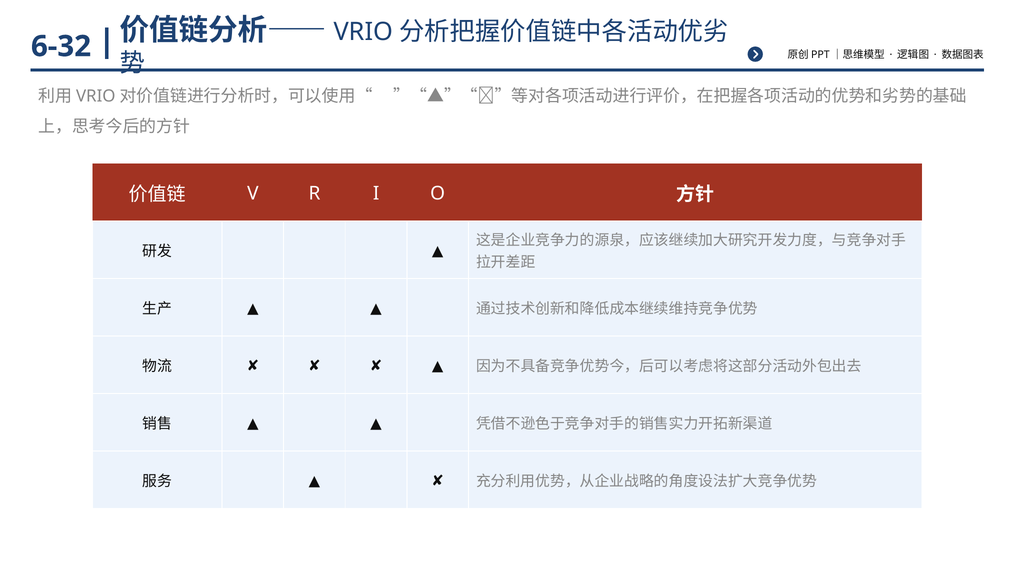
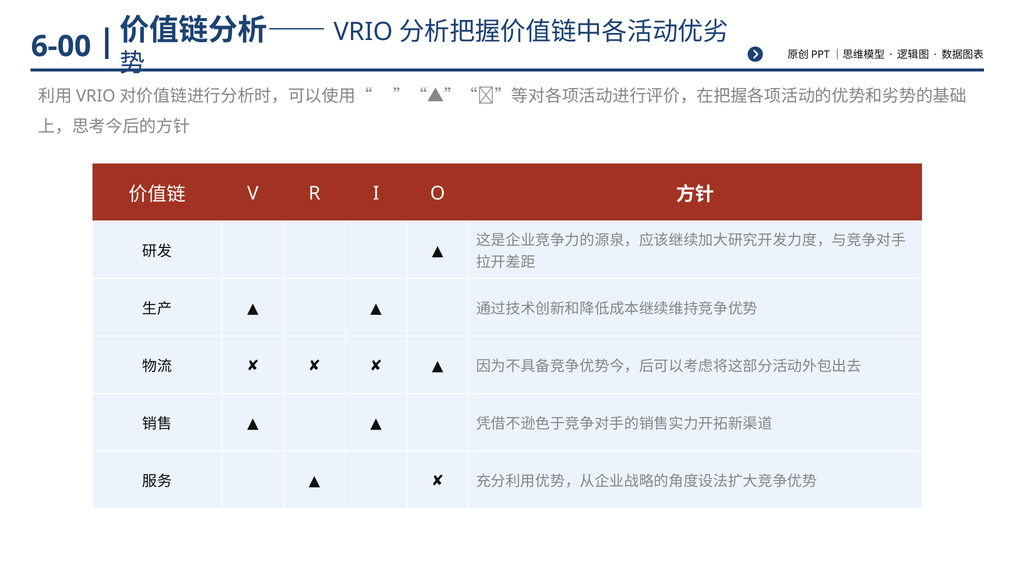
6-32: 6-32 -> 6-00
